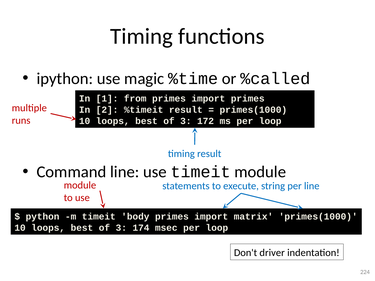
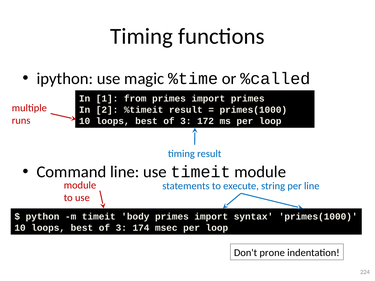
matrix: matrix -> syntax
driver: driver -> prone
